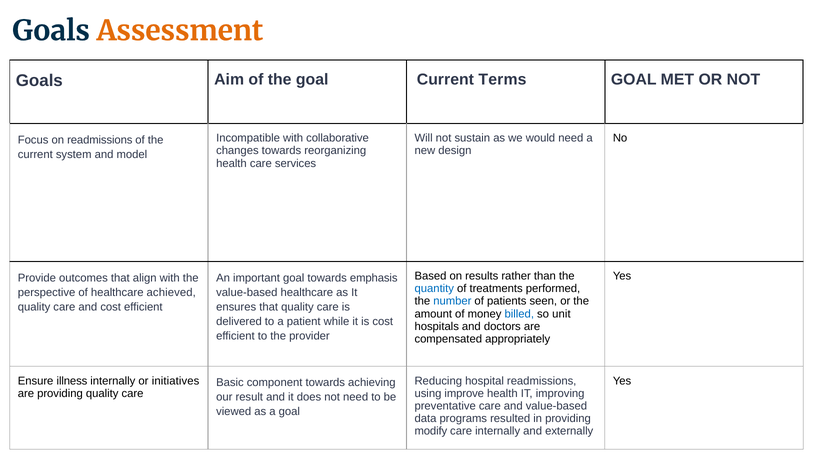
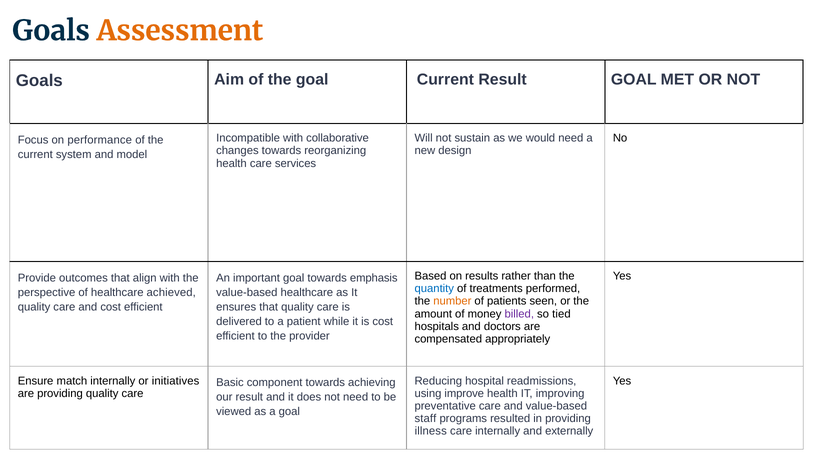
Current Terms: Terms -> Result
on readmissions: readmissions -> performance
number colour: blue -> orange
billed colour: blue -> purple
unit: unit -> tied
illness: illness -> match
data: data -> staff
modify: modify -> illness
